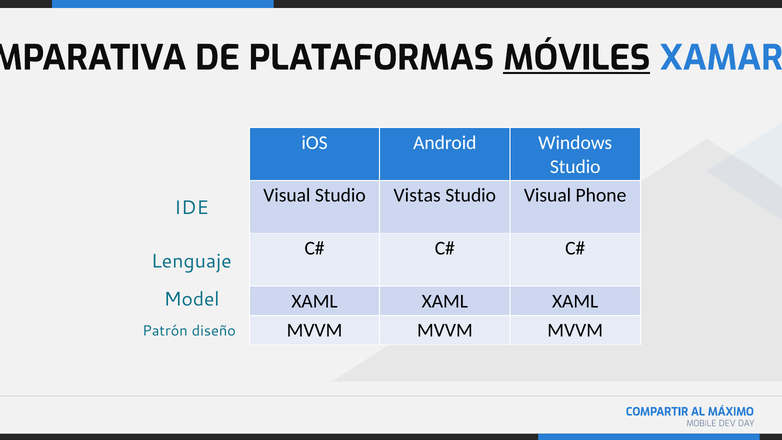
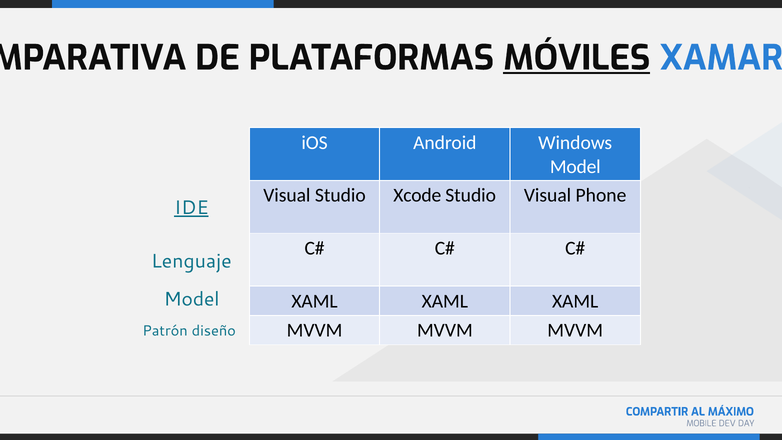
Studio at (575, 167): Studio -> Model
Vistas: Vistas -> Xcode
IDE underline: none -> present
